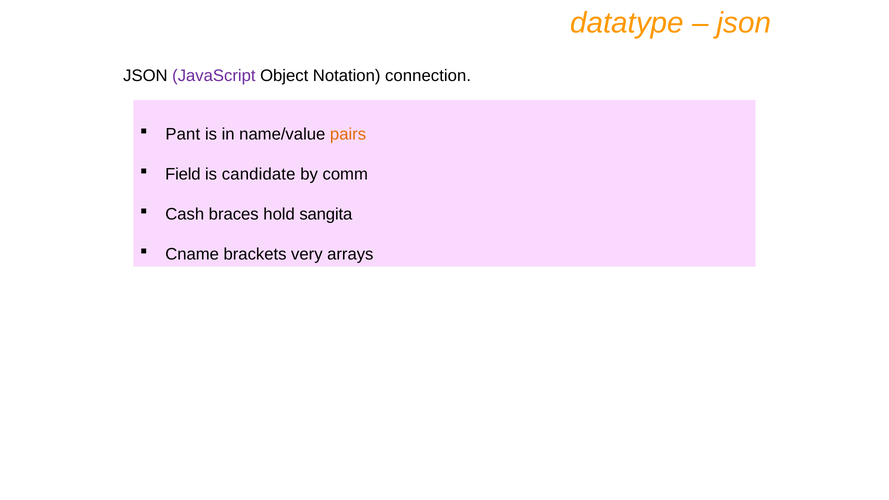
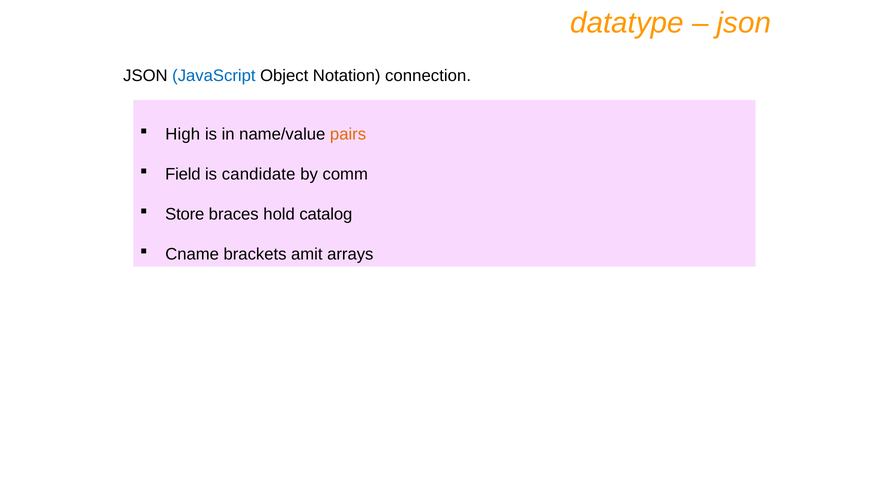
JavaScript colour: purple -> blue
Pant: Pant -> High
Cash: Cash -> Store
sangita: sangita -> catalog
very: very -> amit
